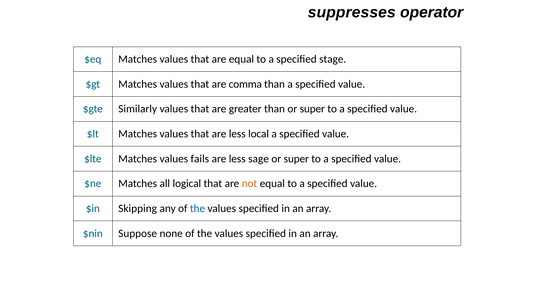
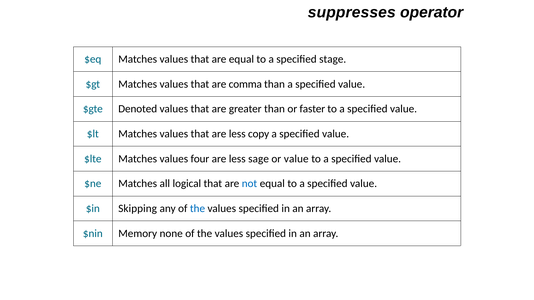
Similarly: Similarly -> Denoted
than or super: super -> faster
local: local -> copy
fails: fails -> four
super at (296, 159): super -> value
not colour: orange -> blue
Suppose: Suppose -> Memory
